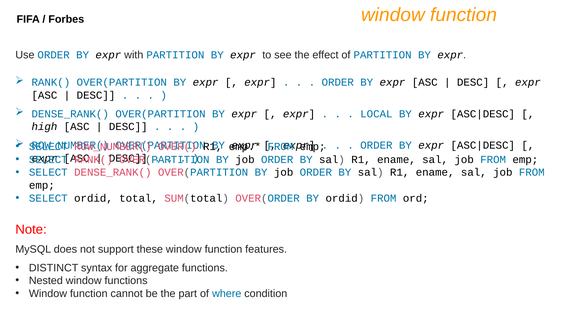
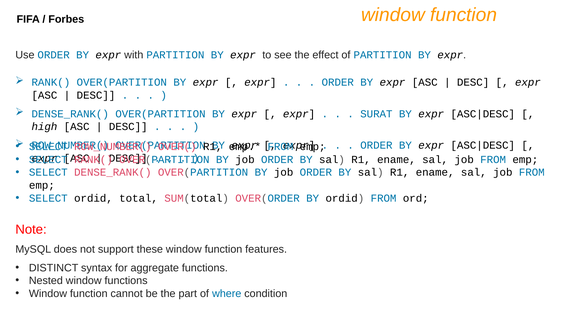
LOCAL: LOCAL -> SURAT
